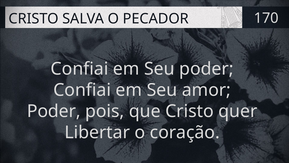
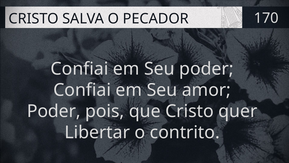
coração: coração -> contrito
